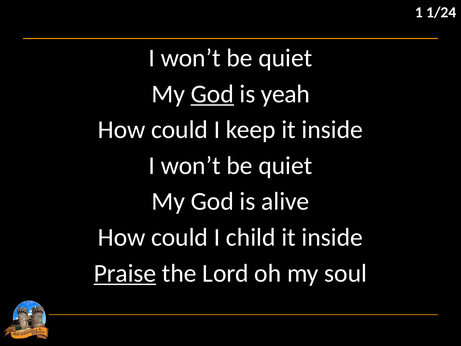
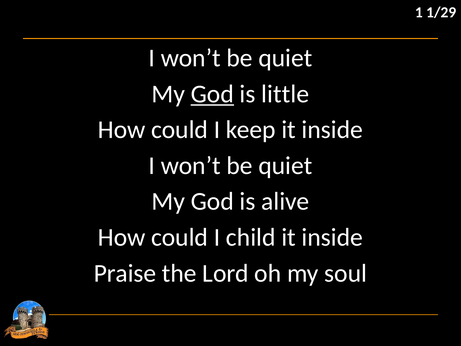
1/24: 1/24 -> 1/29
yeah: yeah -> little
Praise underline: present -> none
